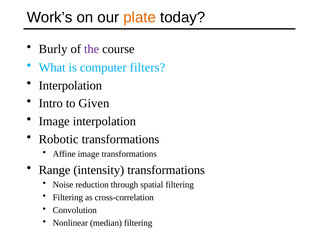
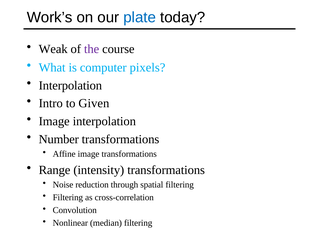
plate colour: orange -> blue
Burly: Burly -> Weak
filters: filters -> pixels
Robotic: Robotic -> Number
